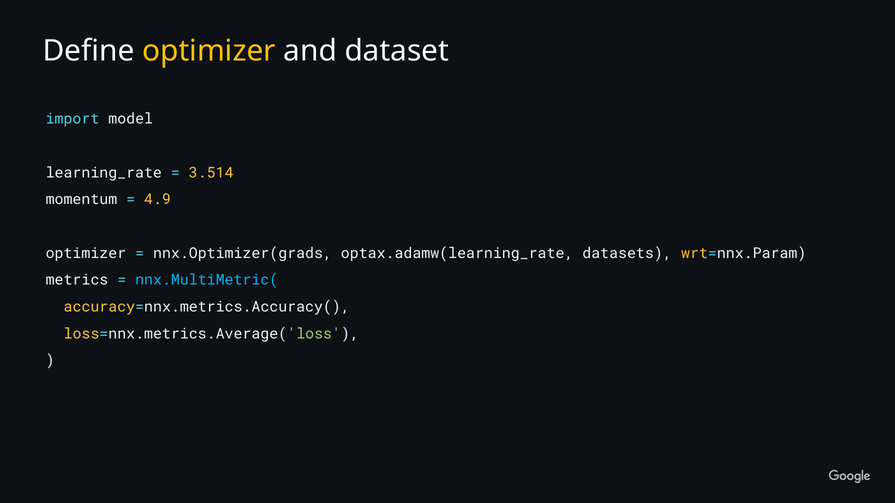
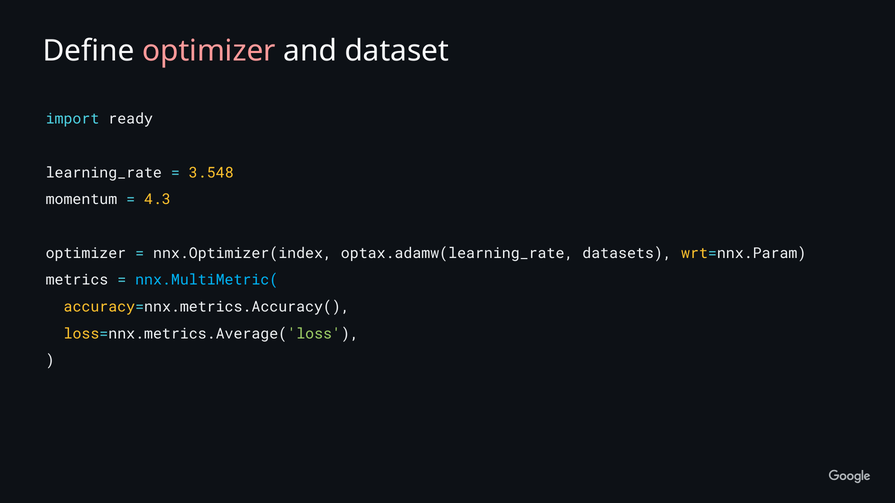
optimizer at (209, 51) colour: yellow -> pink
model: model -> ready
3.514: 3.514 -> 3.548
4.9: 4.9 -> 4.3
nnx.Optimizer(grads: nnx.Optimizer(grads -> nnx.Optimizer(index
